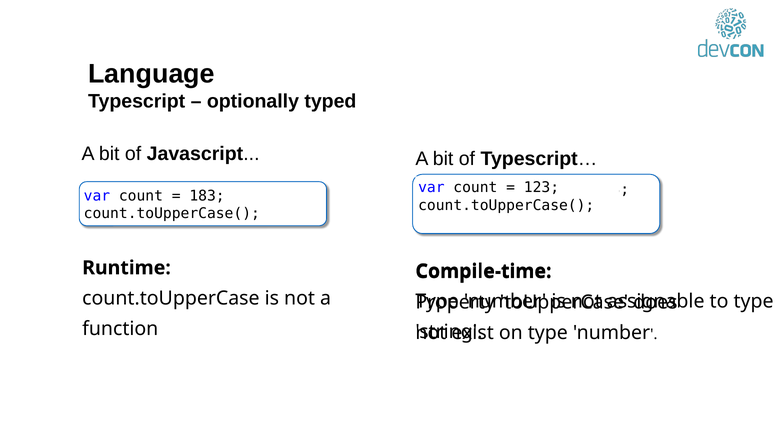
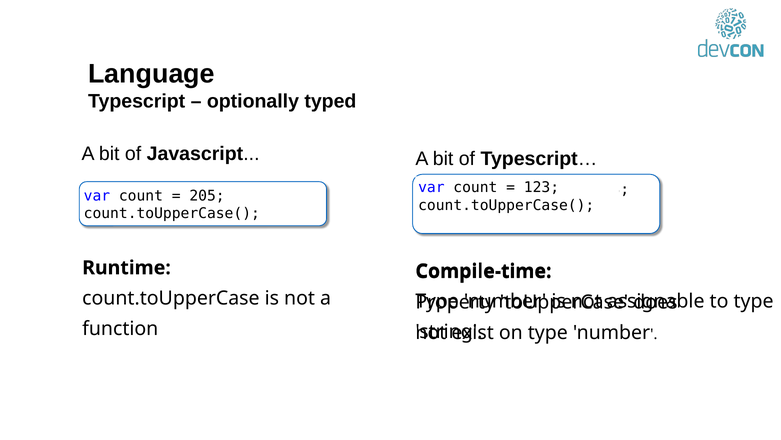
183: 183 -> 205
